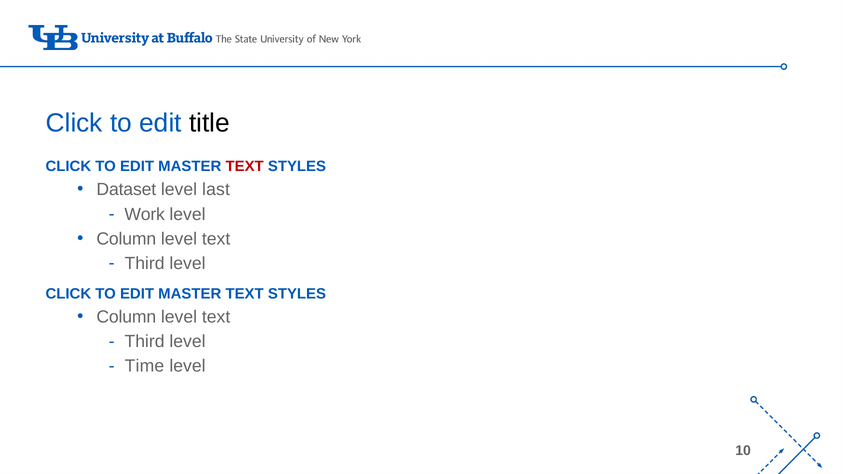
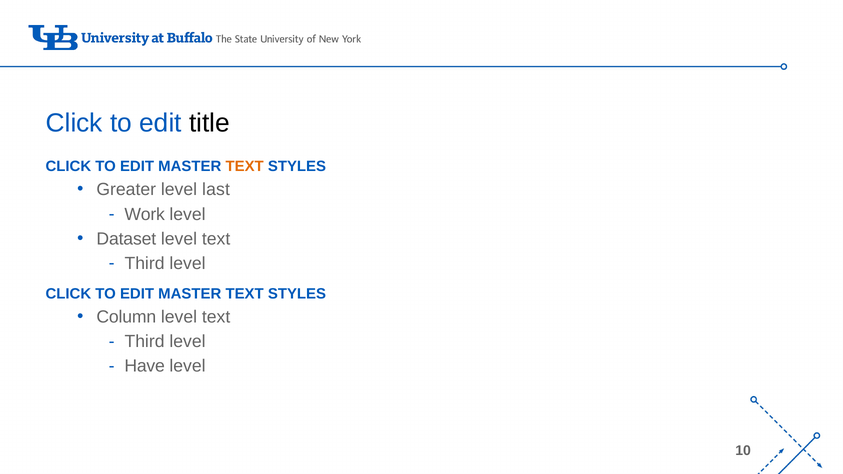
TEXT at (245, 167) colour: red -> orange
Dataset: Dataset -> Greater
Column at (126, 239): Column -> Dataset
Time: Time -> Have
